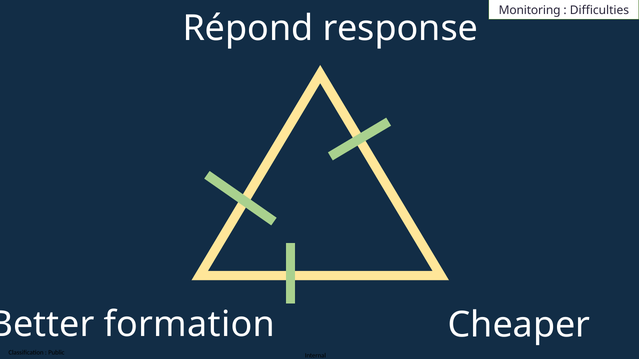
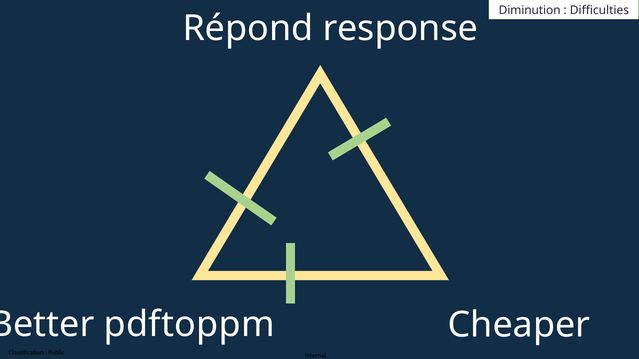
Monitoring: Monitoring -> Diminution
formation: formation -> pdftoppm
